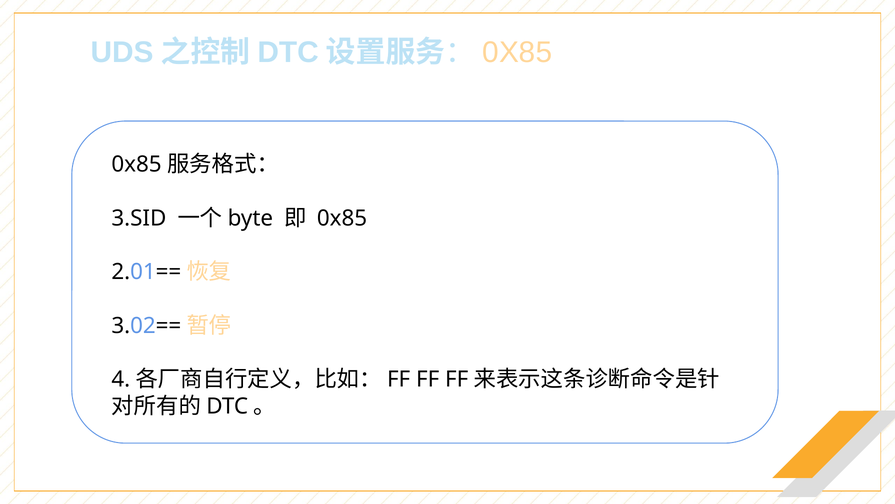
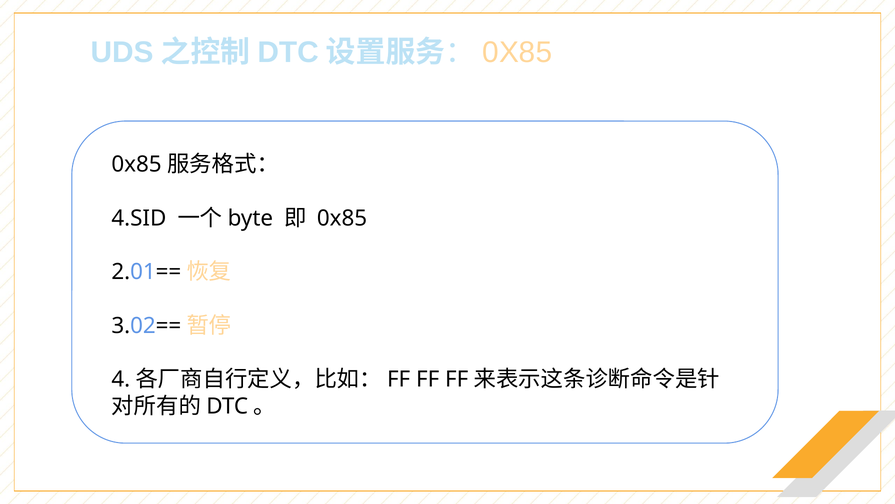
3.SID: 3.SID -> 4.SID
